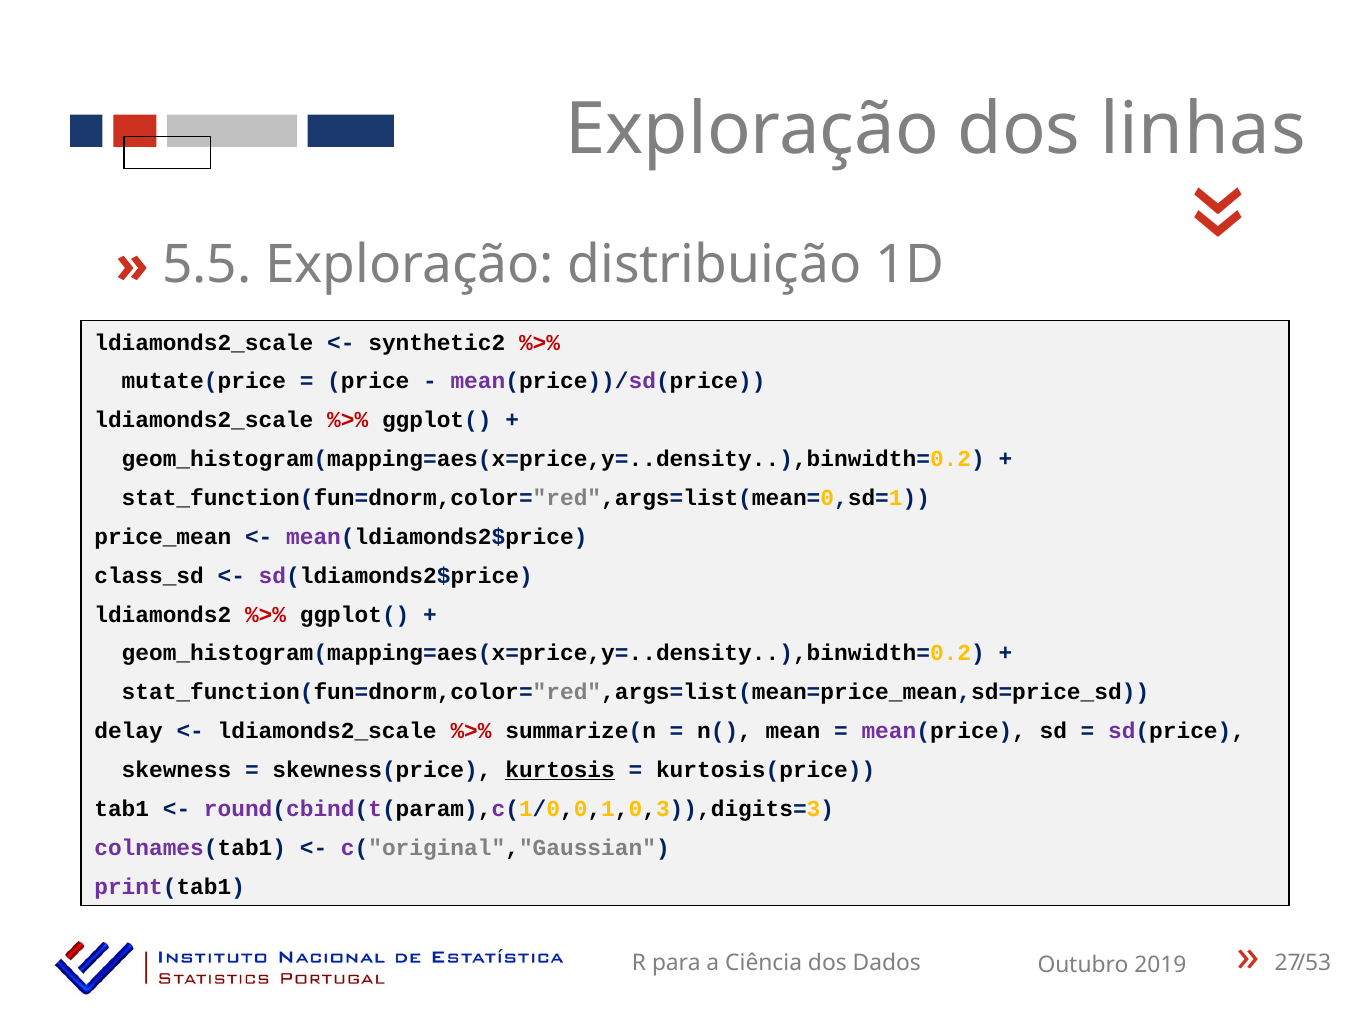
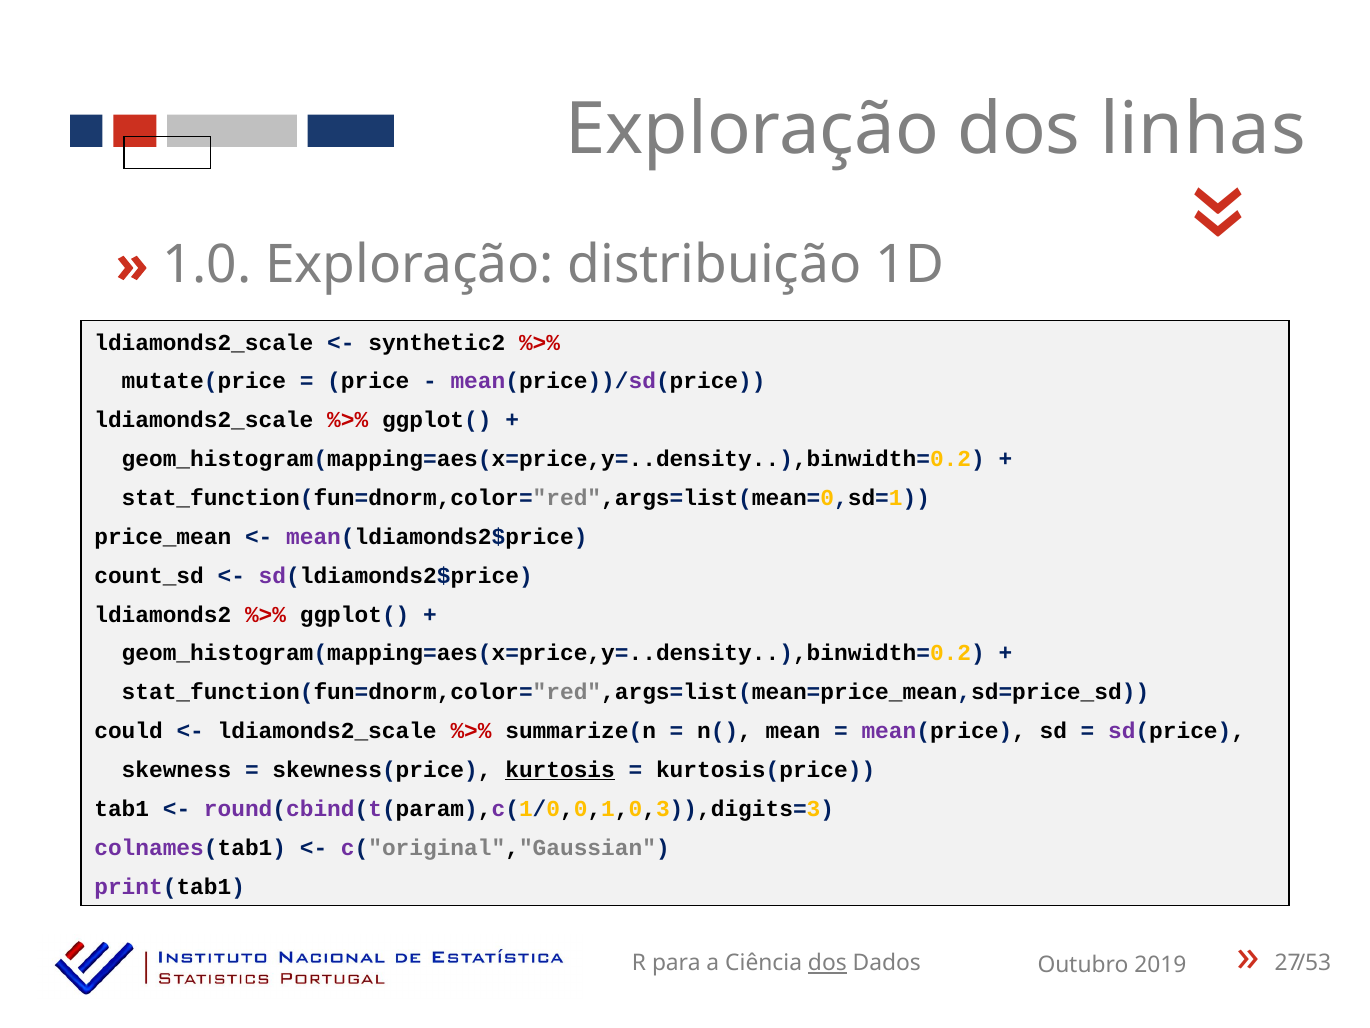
5.5: 5.5 -> 1.0
class_sd: class_sd -> count_sd
delay: delay -> could
dos at (827, 963) underline: none -> present
